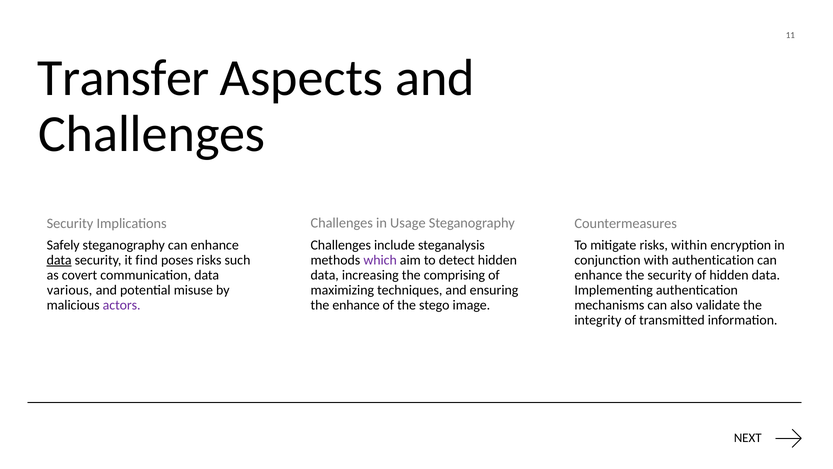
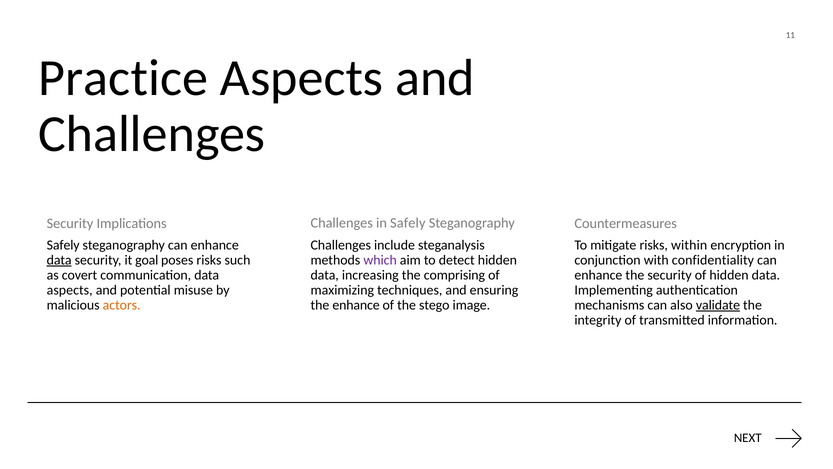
Transfer: Transfer -> Practice
in Usage: Usage -> Safely
find: find -> goal
with authentication: authentication -> confidentiality
various at (70, 290): various -> aspects
actors colour: purple -> orange
validate underline: none -> present
